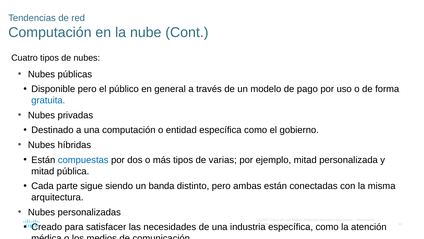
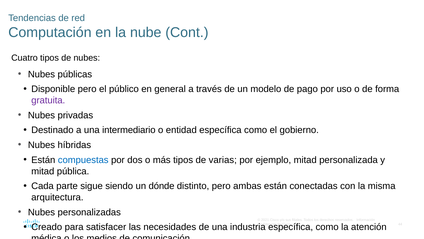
gratuita colour: blue -> purple
una computación: computación -> intermediario
banda: banda -> dónde
